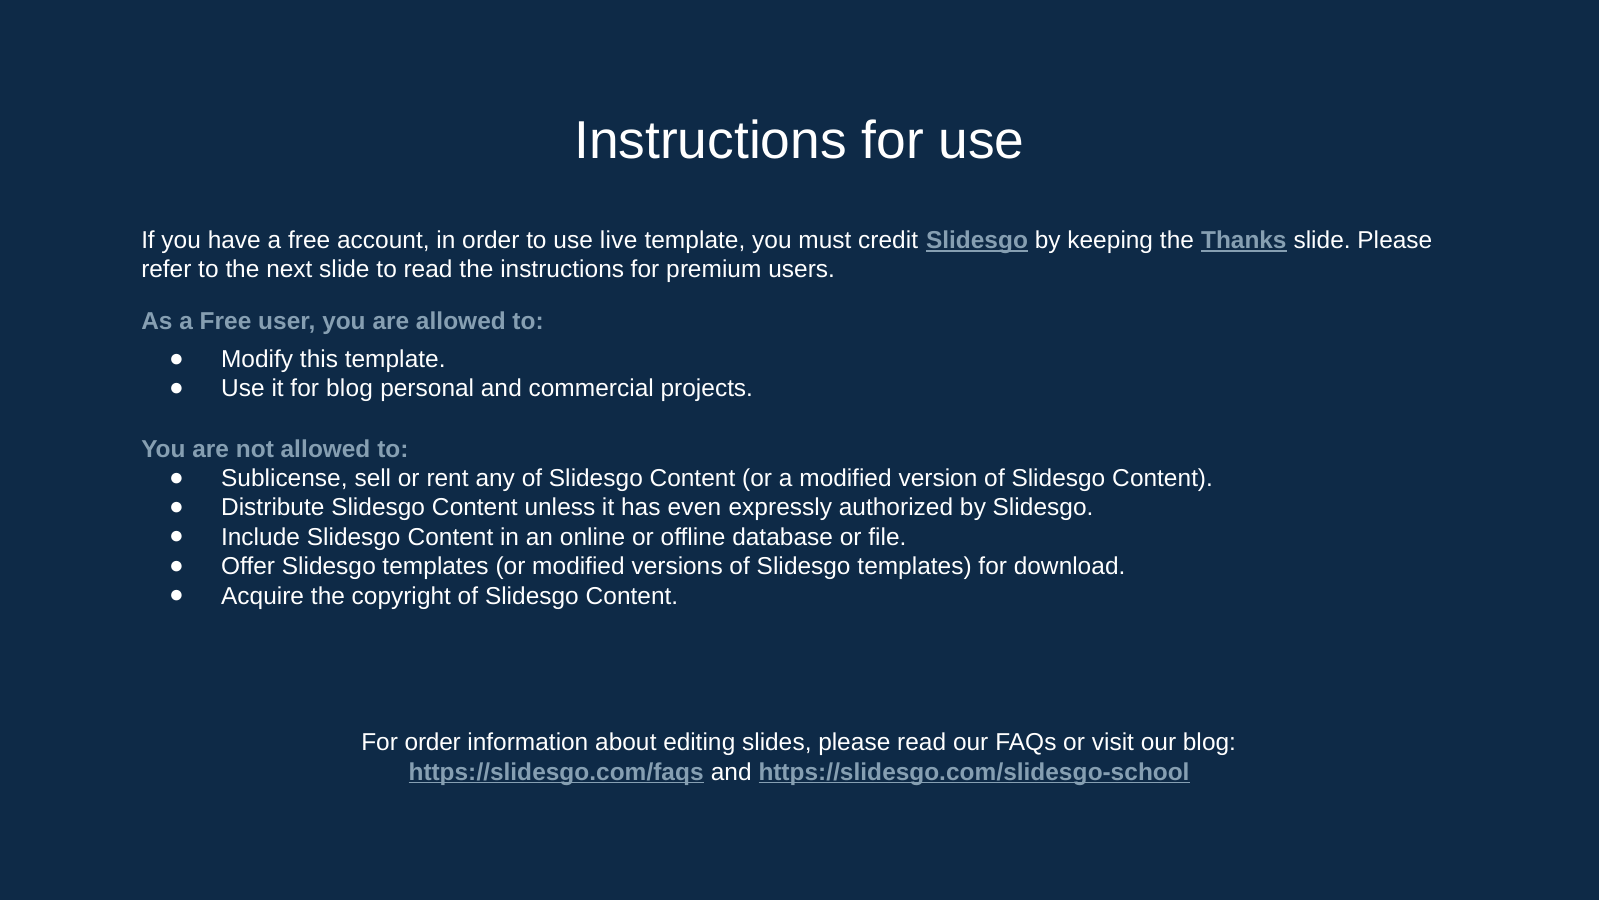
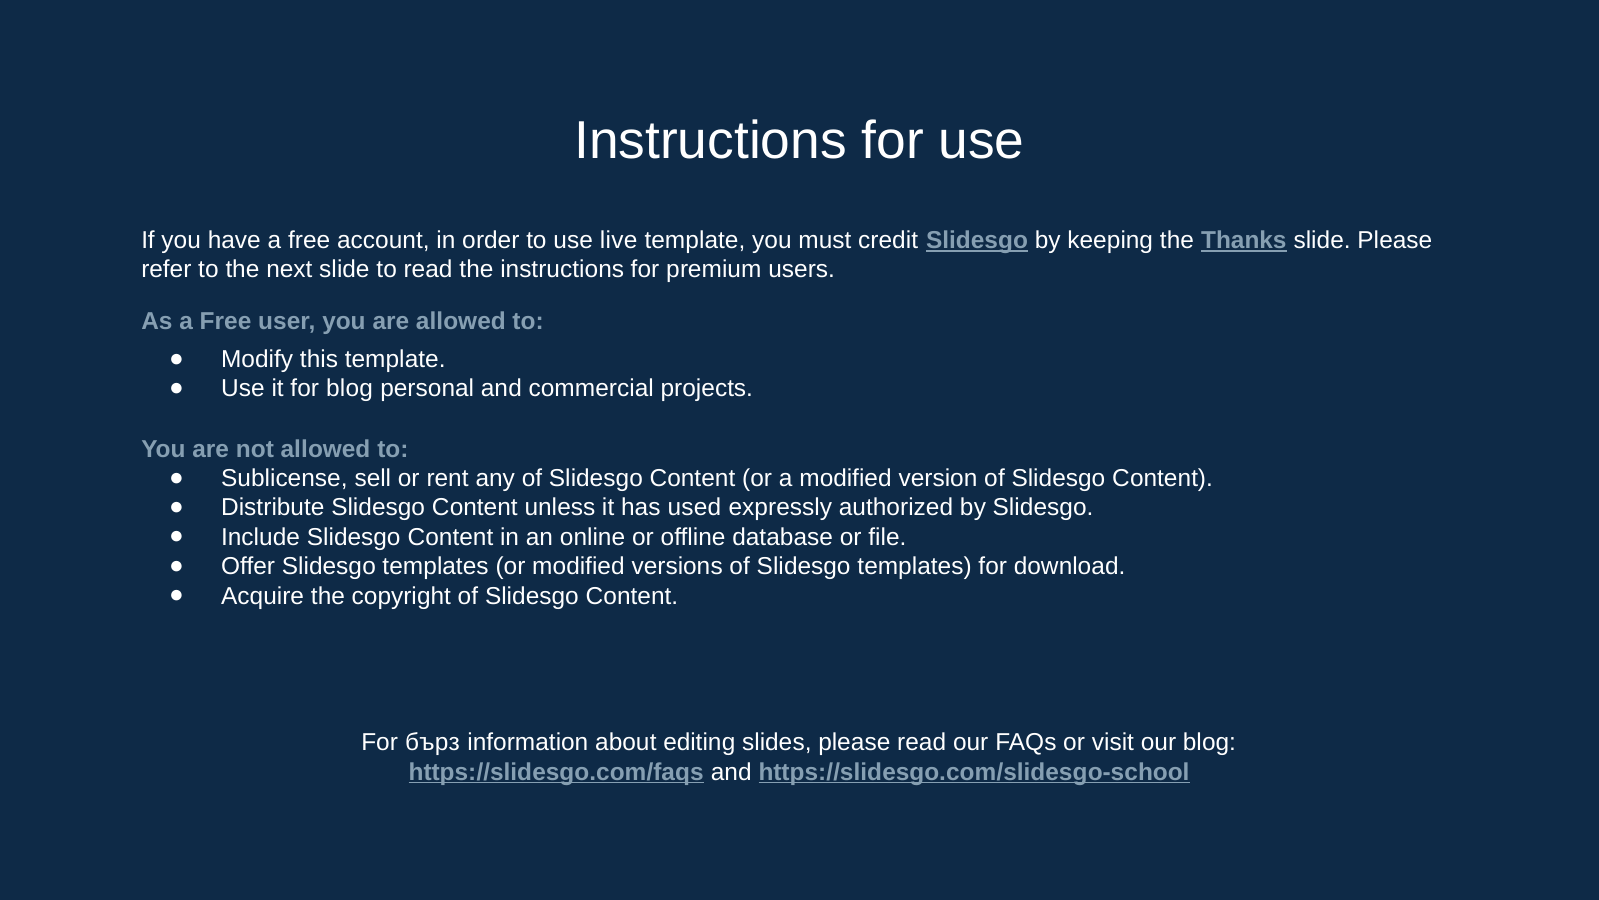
even: even -> used
For order: order -> бърз
